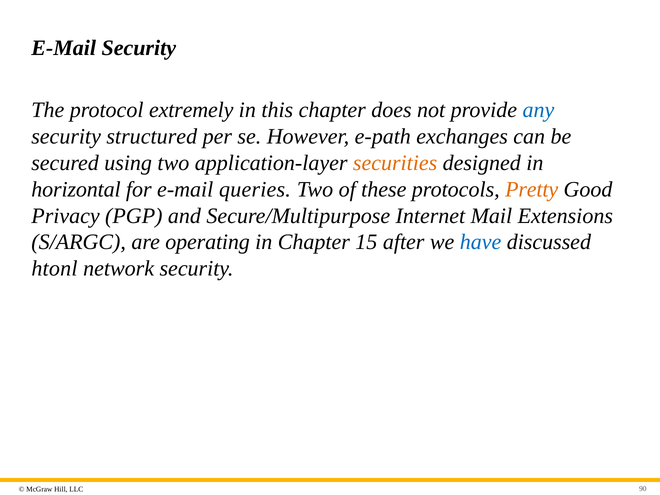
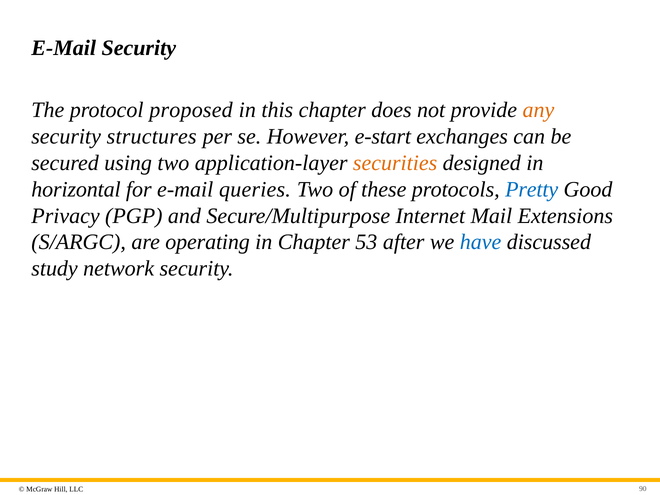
extremely: extremely -> proposed
any colour: blue -> orange
structured: structured -> structures
e-path: e-path -> e-start
Pretty colour: orange -> blue
15: 15 -> 53
htonl: htonl -> study
